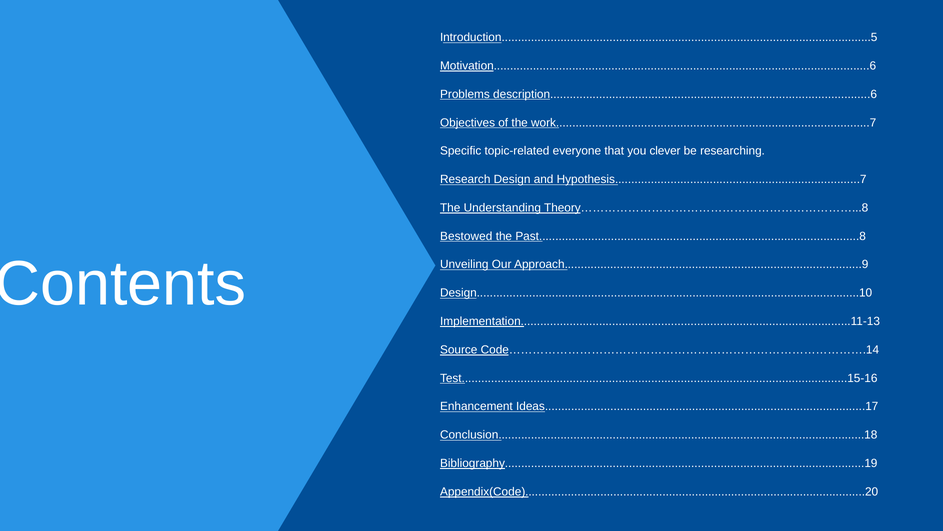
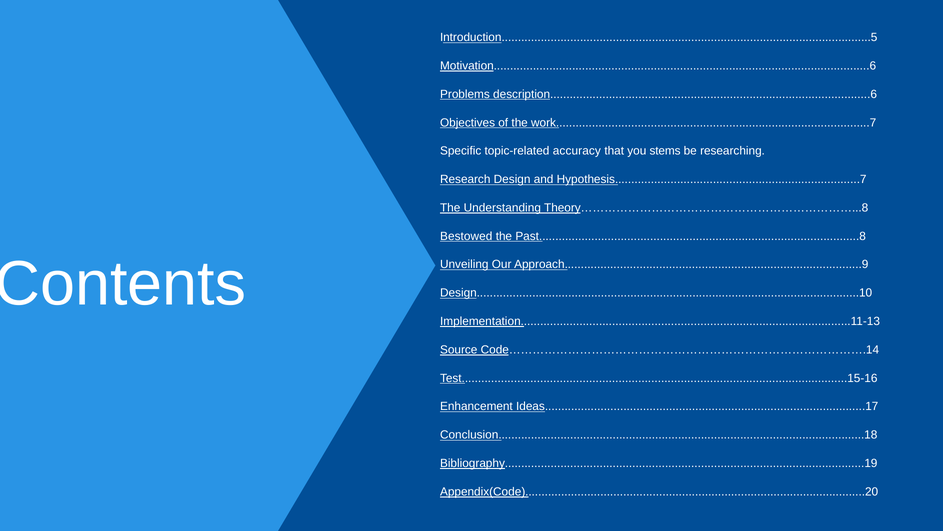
everyone: everyone -> accuracy
clever: clever -> stems
